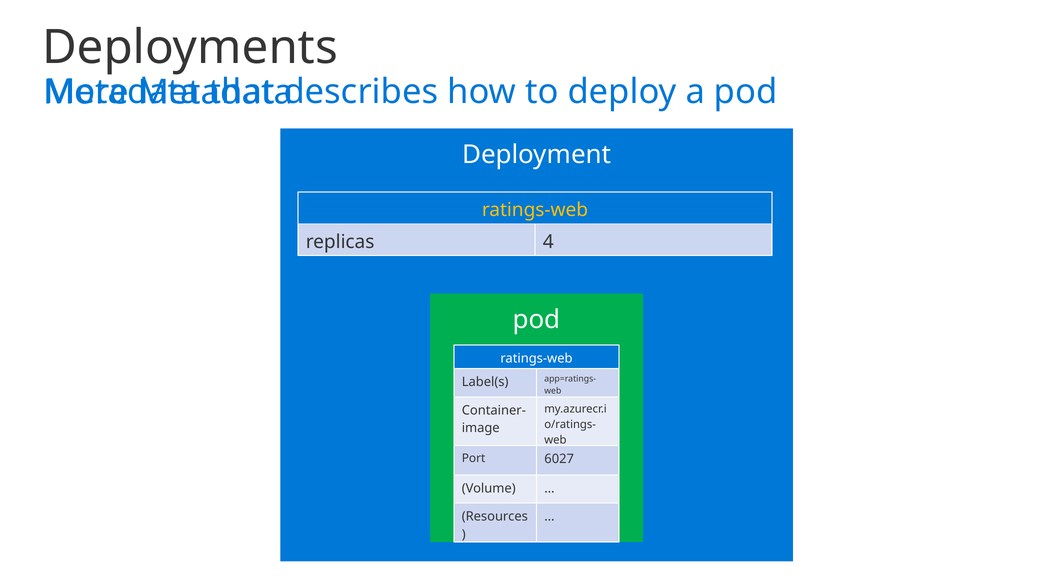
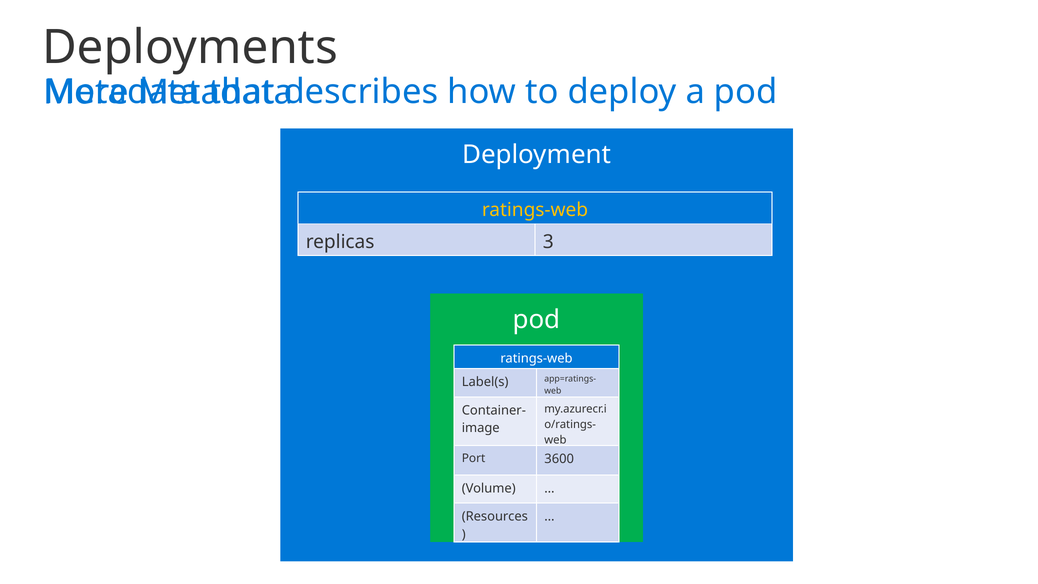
4: 4 -> 3
6027: 6027 -> 3600
